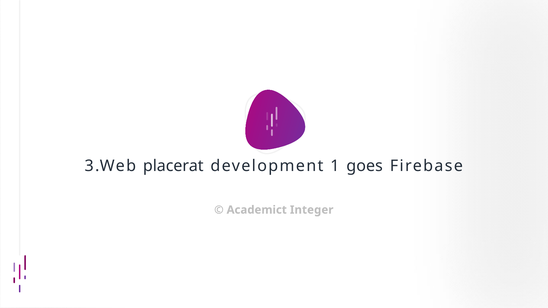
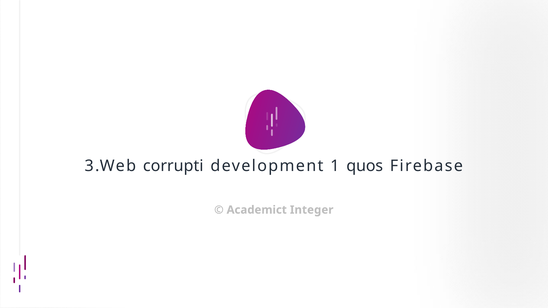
placerat: placerat -> corrupti
goes: goes -> quos
